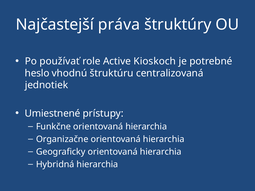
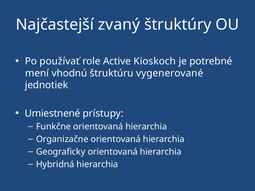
práva: práva -> zvaný
heslo: heslo -> mení
centralizovaná: centralizovaná -> vygenerované
